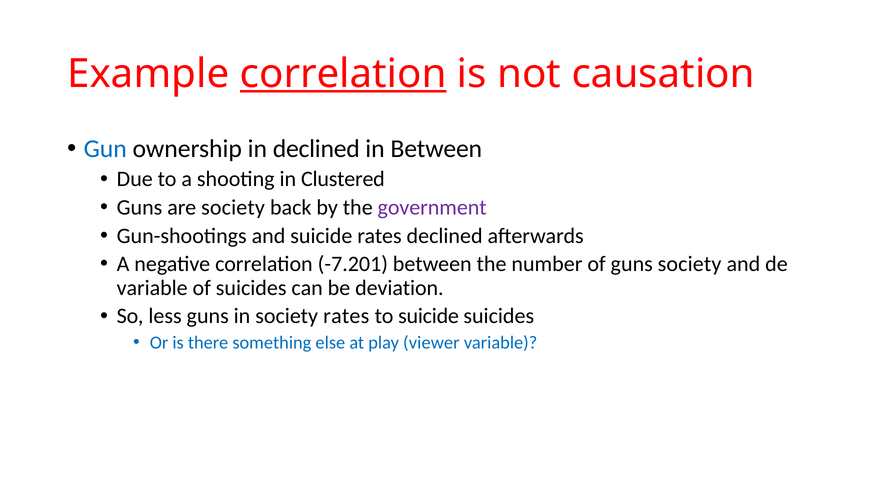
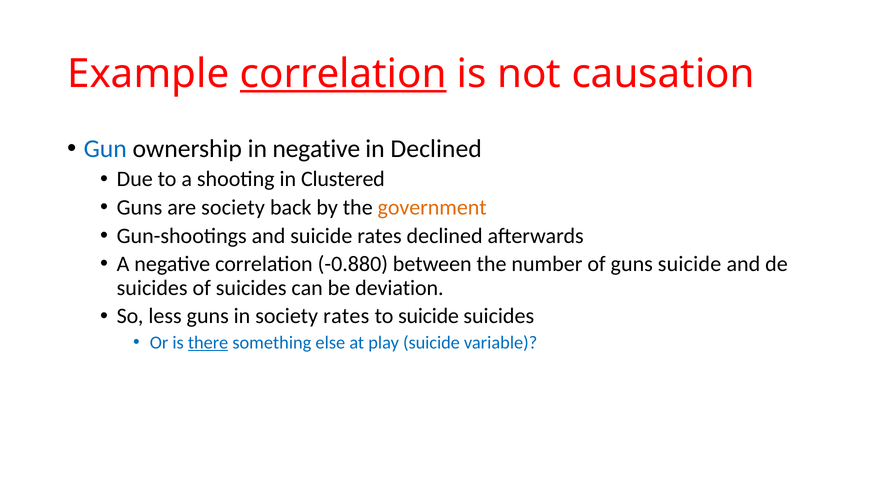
in declined: declined -> negative
in Between: Between -> Declined
government colour: purple -> orange
-7.201: -7.201 -> -0.880
guns society: society -> suicide
variable at (152, 288): variable -> suicides
there underline: none -> present
play viewer: viewer -> suicide
